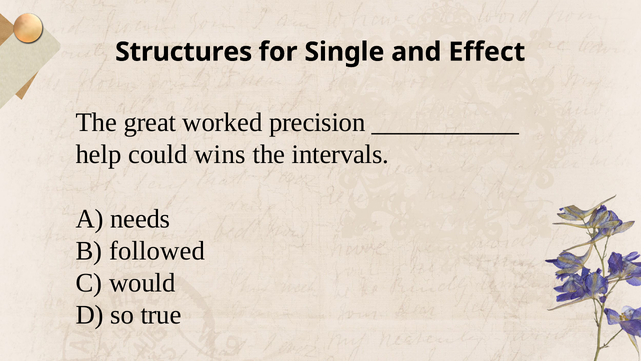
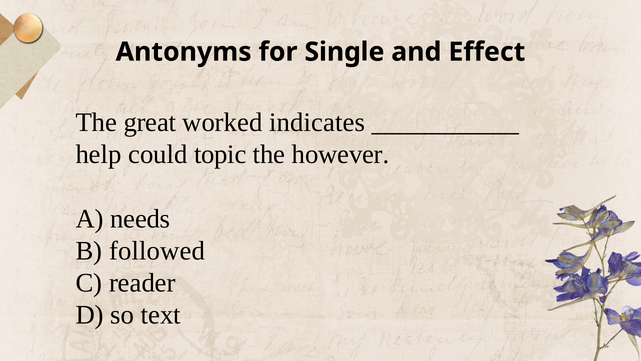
Structures: Structures -> Antonyms
precision: precision -> indicates
wins: wins -> topic
intervals: intervals -> however
would: would -> reader
true: true -> text
